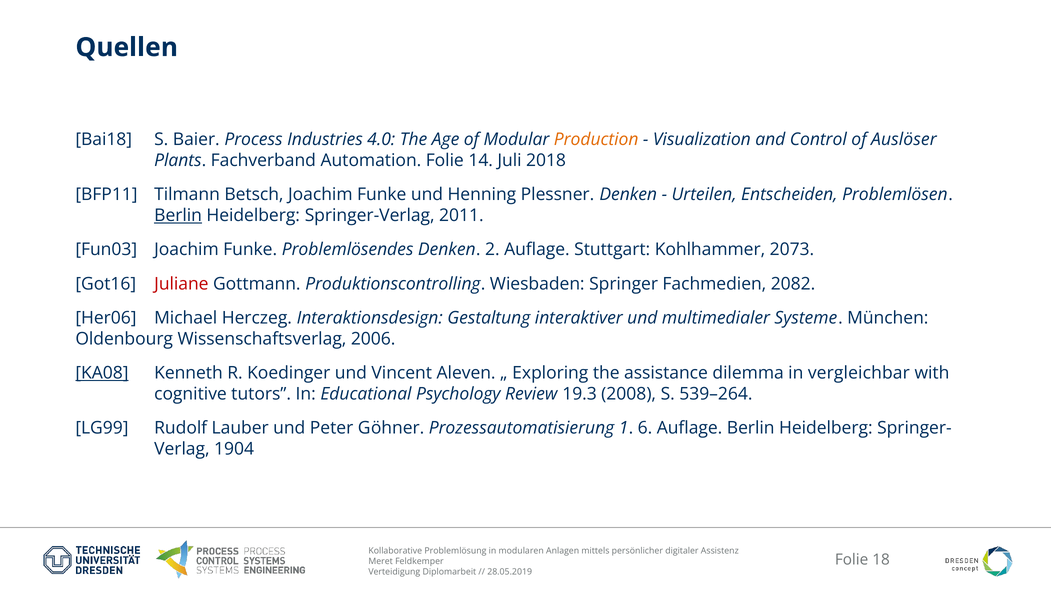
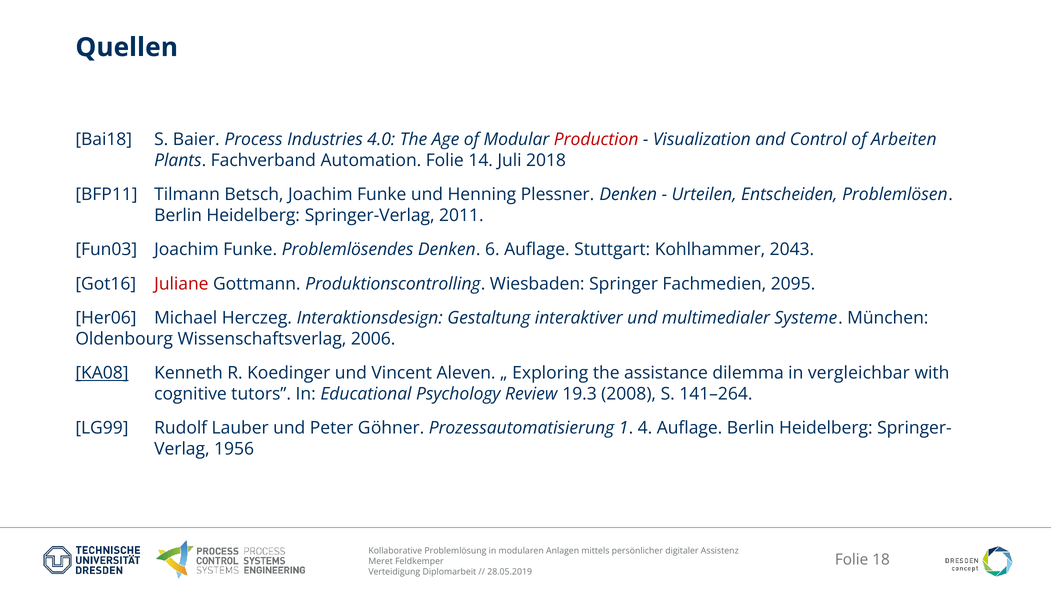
Production colour: orange -> red
Auslöser: Auslöser -> Arbeiten
Berlin at (178, 216) underline: present -> none
2: 2 -> 6
2073: 2073 -> 2043
2082: 2082 -> 2095
539–264: 539–264 -> 141–264
6: 6 -> 4
1904: 1904 -> 1956
